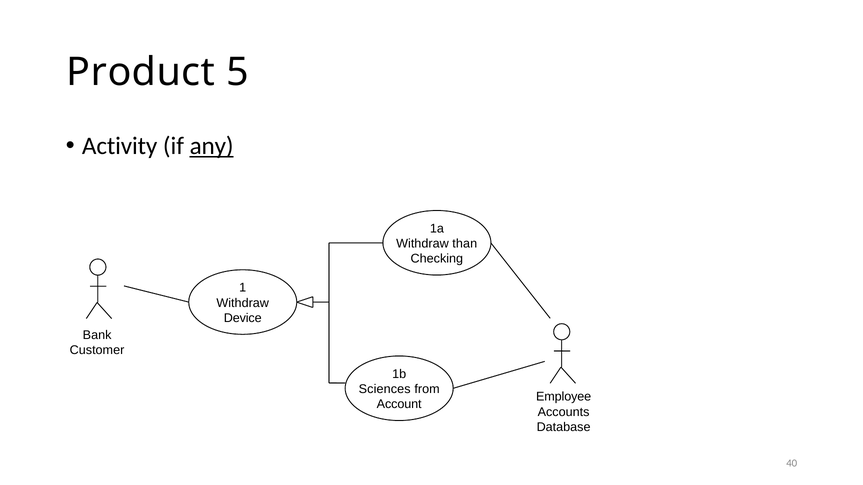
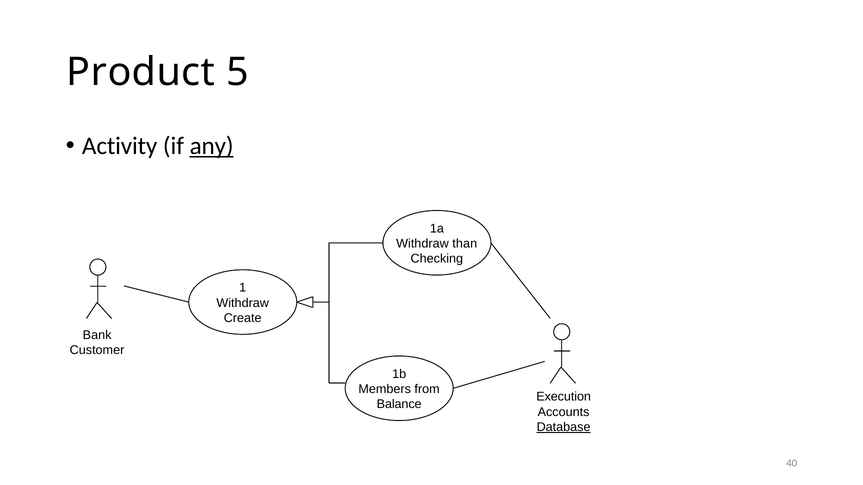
Device: Device -> Create
Sciences: Sciences -> Members
Employee: Employee -> Execution
Account: Account -> Balance
Database underline: none -> present
